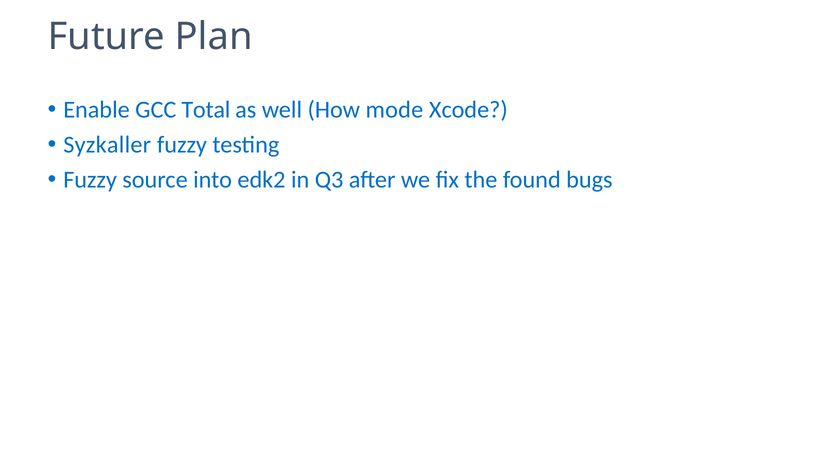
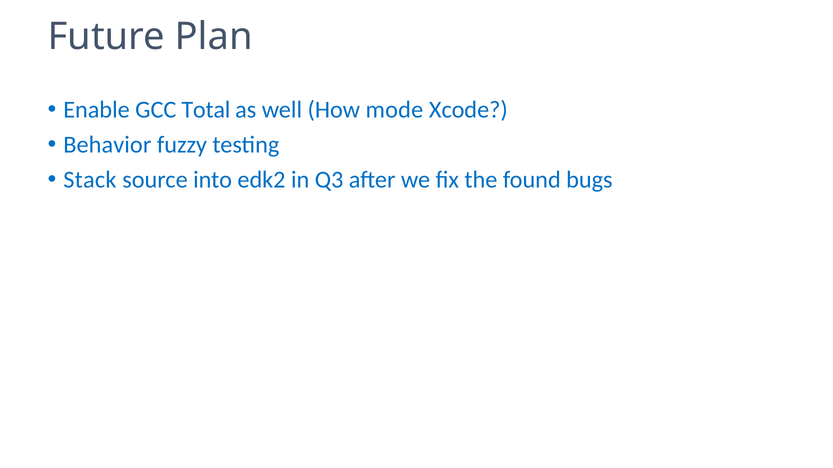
Syzkaller: Syzkaller -> Behavior
Fuzzy at (90, 180): Fuzzy -> Stack
